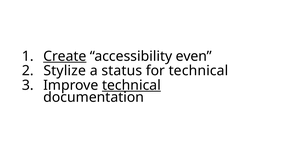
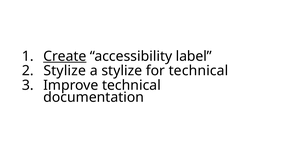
even: even -> label
a status: status -> stylize
technical at (131, 85) underline: present -> none
